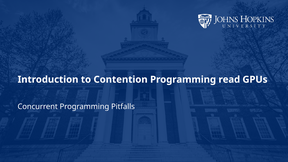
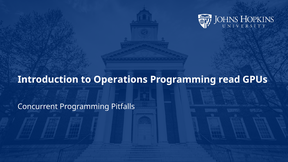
Contention: Contention -> Operations
